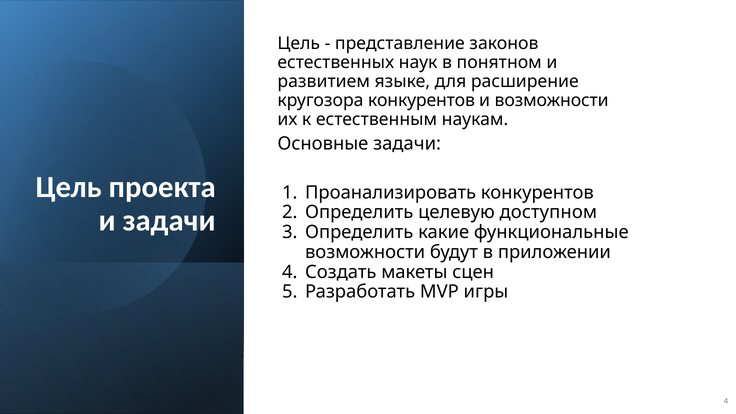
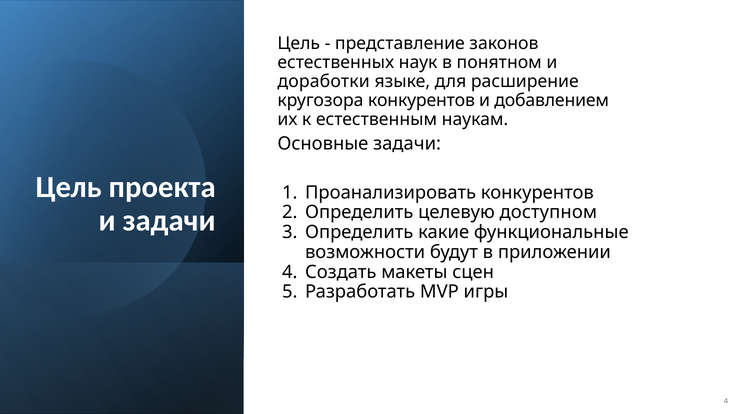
развитием: развитием -> доработки
и возможности: возможности -> добавлением
